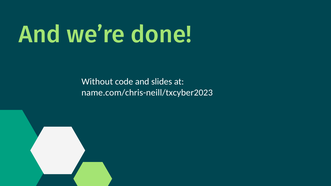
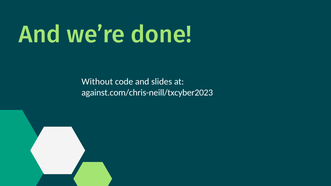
name.com/chris-neill/txcyber2023: name.com/chris-neill/txcyber2023 -> against.com/chris-neill/txcyber2023
